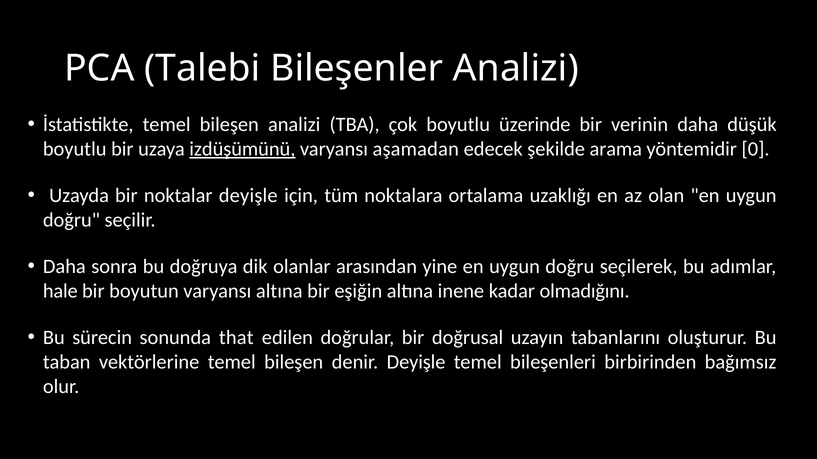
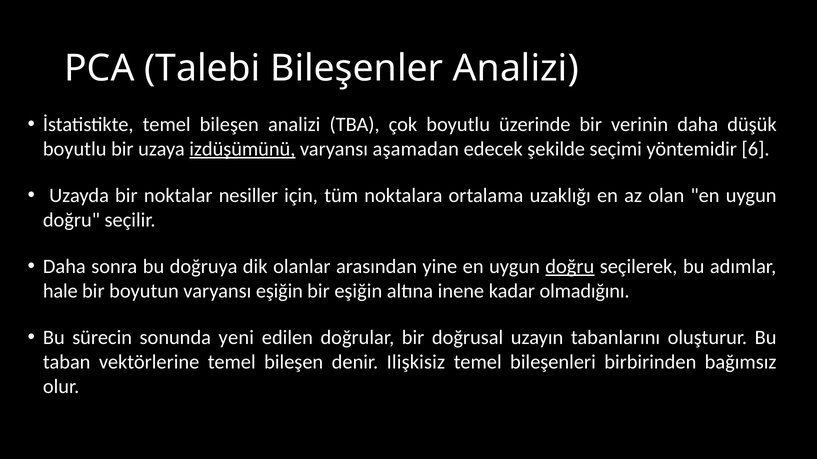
arama: arama -> seçimi
0: 0 -> 6
noktalar deyişle: deyişle -> nesiller
doğru at (570, 267) underline: none -> present
varyansı altına: altına -> eşiğin
that: that -> yeni
denir Deyişle: Deyişle -> Ilişkisiz
